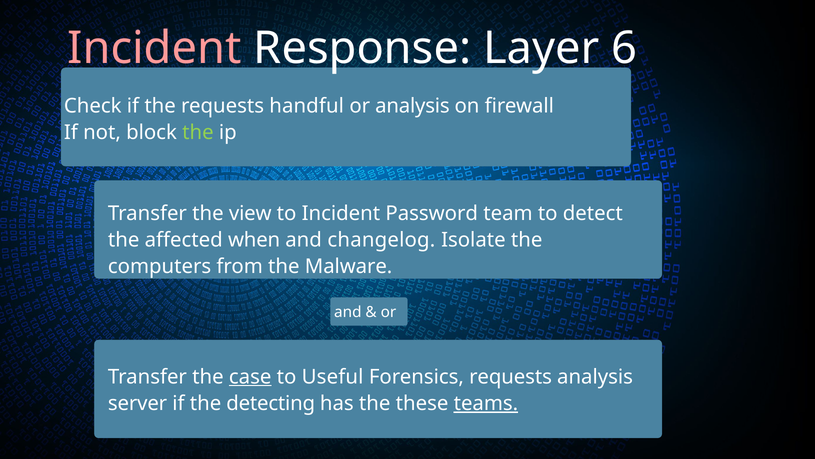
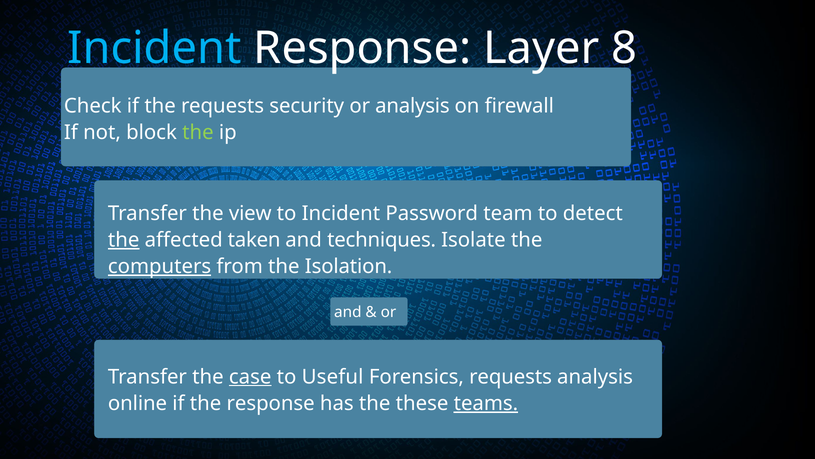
Incident at (154, 48) colour: pink -> light blue
6: 6 -> 8
handful: handful -> security
the at (124, 240) underline: none -> present
when: when -> taken
changelog: changelog -> techniques
computers underline: none -> present
Malware: Malware -> Isolation
server: server -> online
the detecting: detecting -> response
